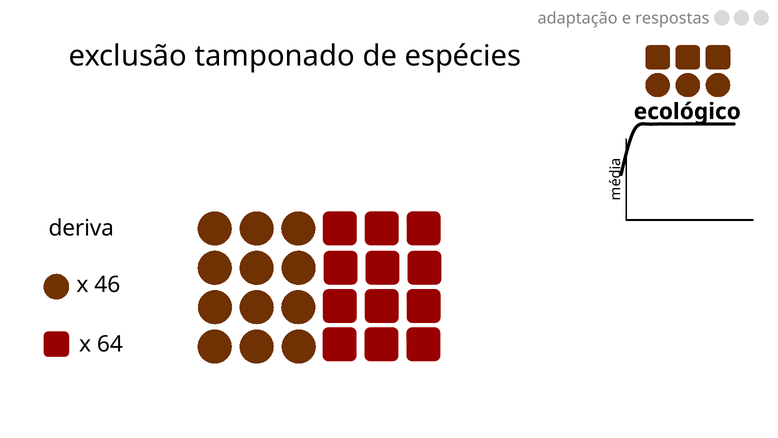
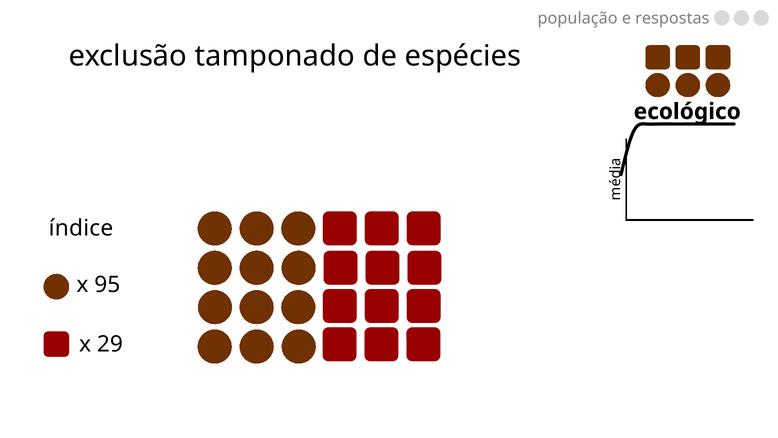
adaptação: adaptação -> população
deriva: deriva -> índice
46: 46 -> 95
64: 64 -> 29
